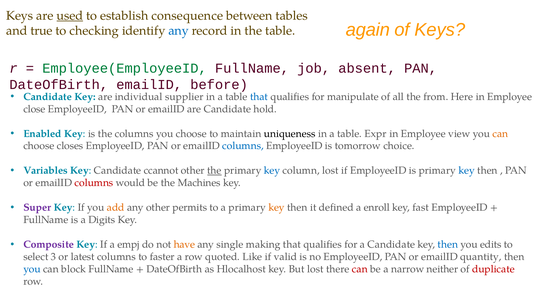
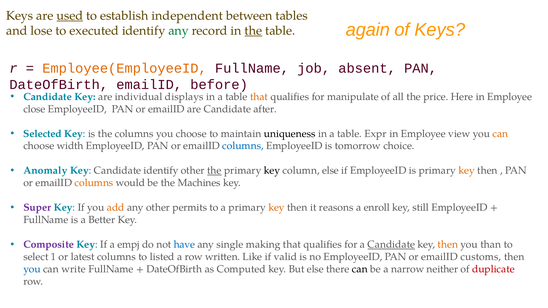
consequence: consequence -> independent
true: true -> lose
checking: checking -> executed
any at (179, 31) colour: blue -> green
the at (253, 31) underline: none -> present
Employee(EmployeeID colour: green -> orange
supplier: supplier -> displays
that at (259, 97) colour: blue -> orange
from: from -> price
hold: hold -> after
Enabled: Enabled -> Selected
closes: closes -> width
Variables: Variables -> Anomaly
Candidate ccannot: ccannot -> identify
key at (272, 171) colour: blue -> black
column lost: lost -> else
key at (467, 171) colour: blue -> orange
columns at (94, 183) colour: red -> orange
defined: defined -> reasons
fast: fast -> still
Digits: Digits -> Better
have colour: orange -> blue
Candidate at (391, 245) underline: none -> present
then at (448, 245) colour: blue -> orange
edits: edits -> than
3: 3 -> 1
faster: faster -> listed
quoted: quoted -> written
quantity: quantity -> customs
block: block -> write
Hlocalhost: Hlocalhost -> Computed
But lost: lost -> else
can at (360, 269) colour: red -> black
